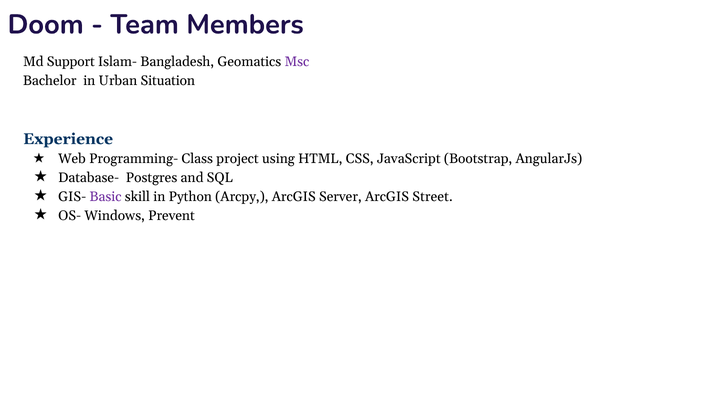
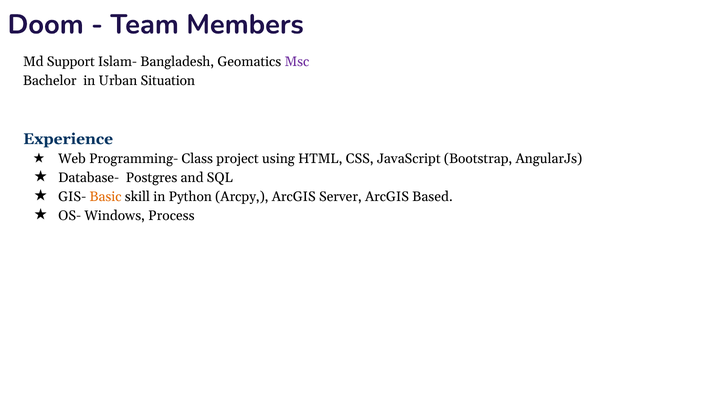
Basic colour: purple -> orange
Street: Street -> Based
Prevent: Prevent -> Process
